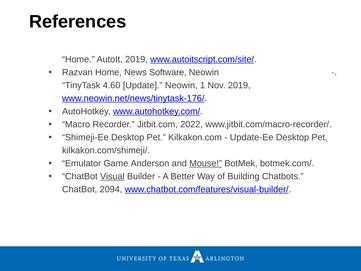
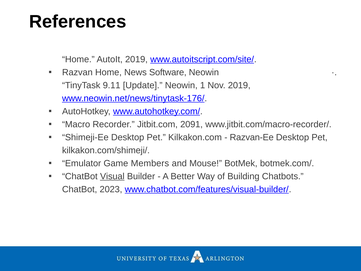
4.60: 4.60 -> 9.11
2022: 2022 -> 2091
Update-Ee: Update-Ee -> Razvan-Ee
Anderson: Anderson -> Members
Mouse underline: present -> none
2094: 2094 -> 2023
